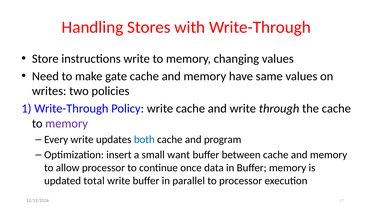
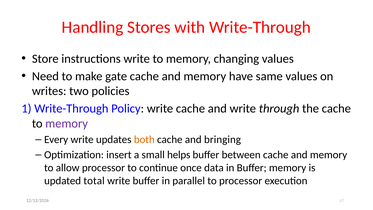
both colour: blue -> orange
program: program -> bringing
want: want -> helps
